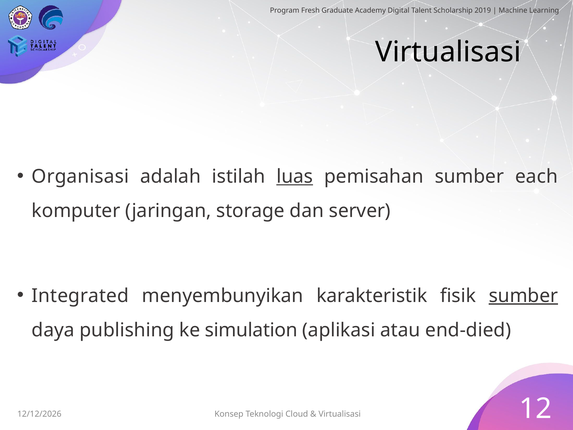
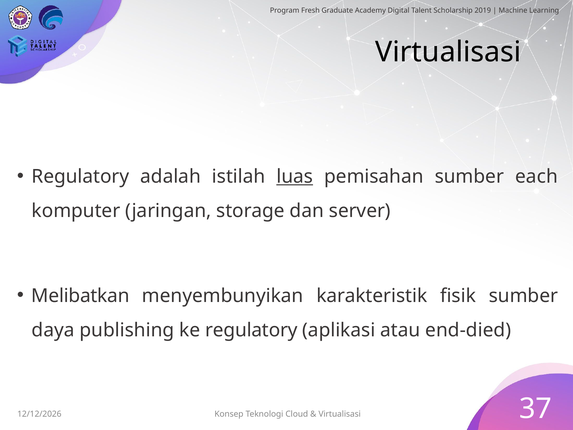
Organisasi at (80, 176): Organisasi -> Regulatory
Integrated: Integrated -> Melibatkan
sumber at (523, 296) underline: present -> none
ke simulation: simulation -> regulatory
12: 12 -> 37
